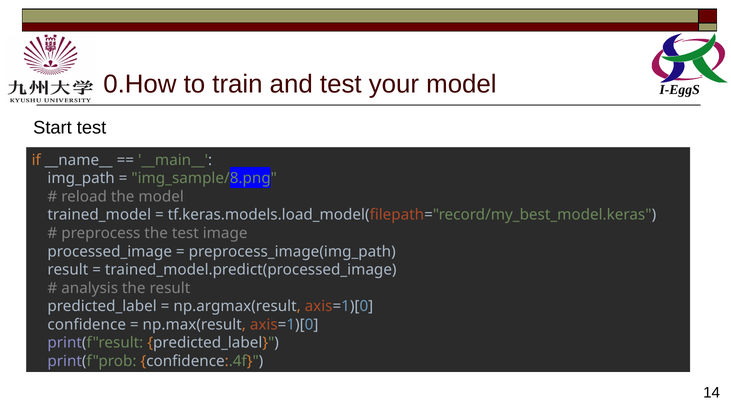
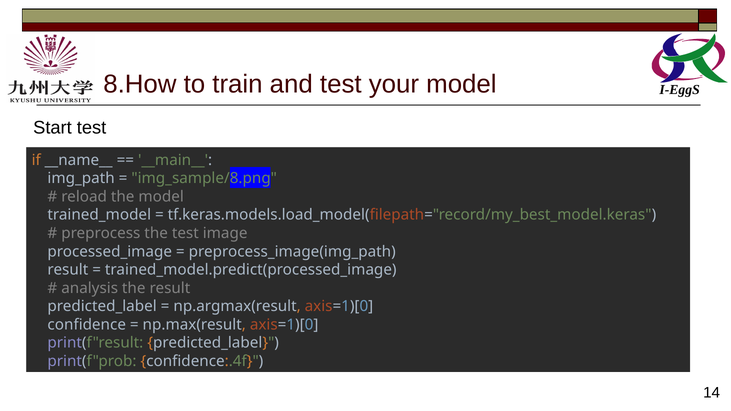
0.How: 0.How -> 8.How
